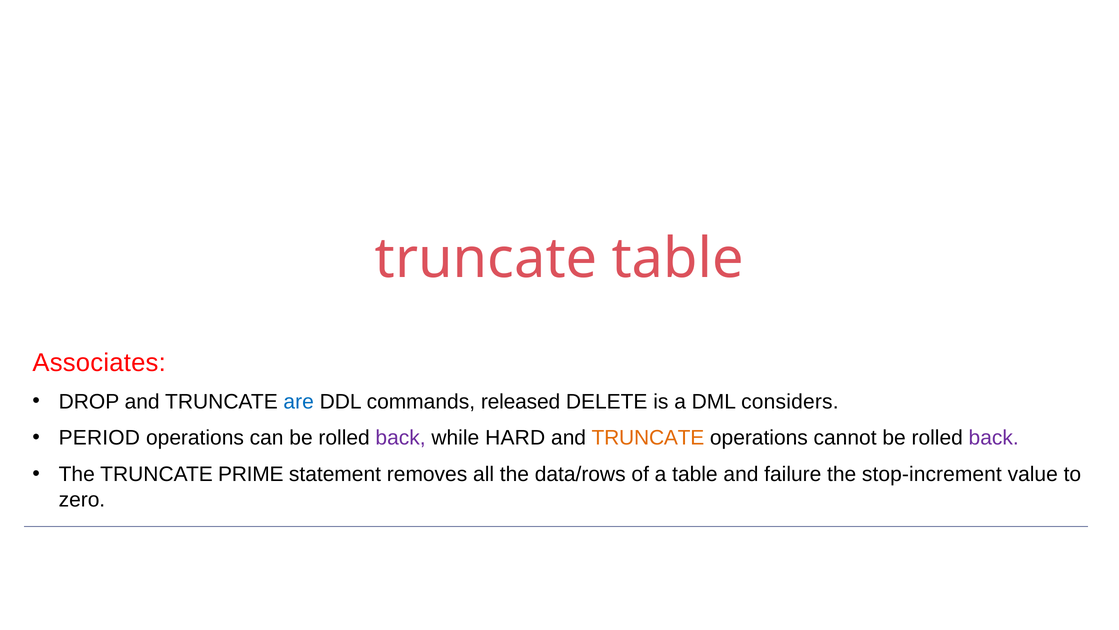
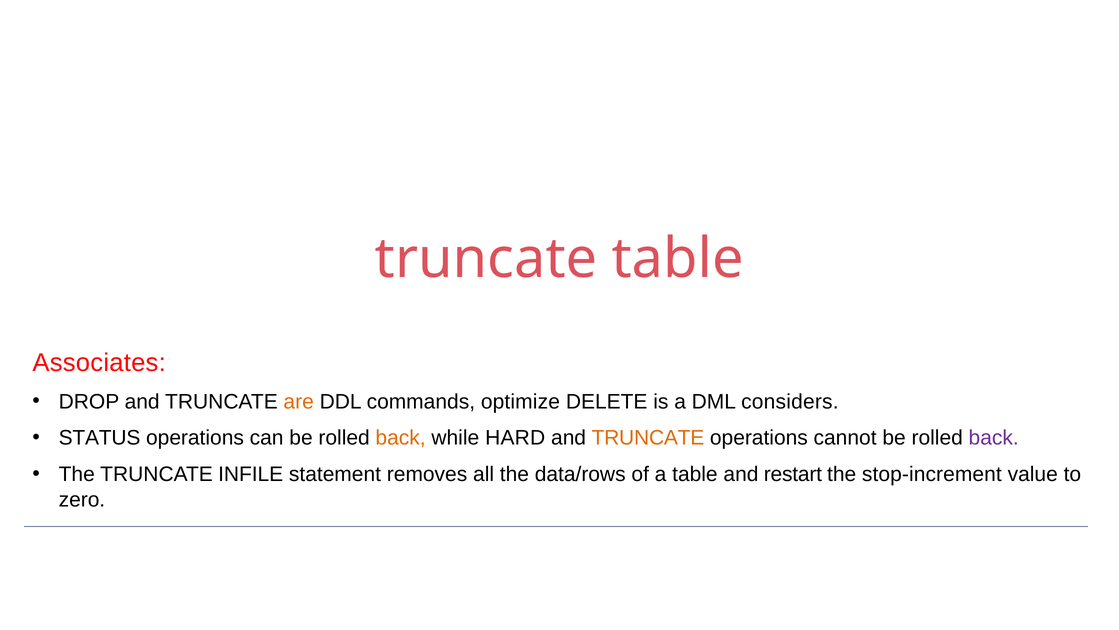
are colour: blue -> orange
released: released -> optimize
PERIOD: PERIOD -> STATUS
back at (401, 438) colour: purple -> orange
PRIME: PRIME -> INFILE
failure: failure -> restart
